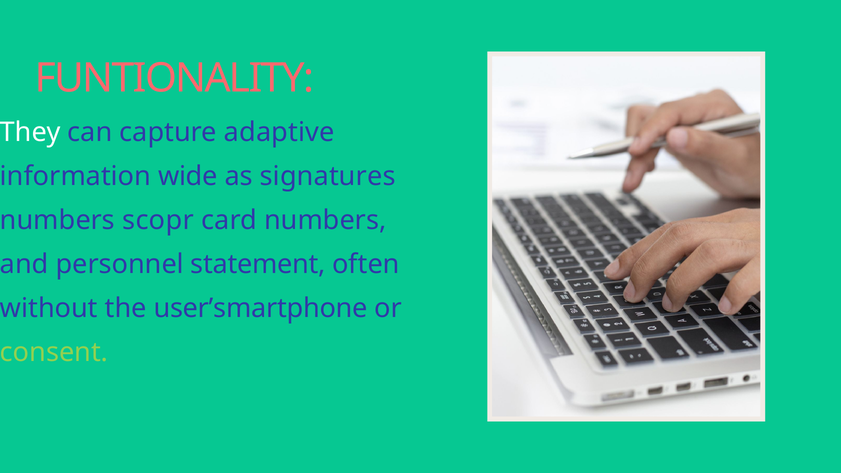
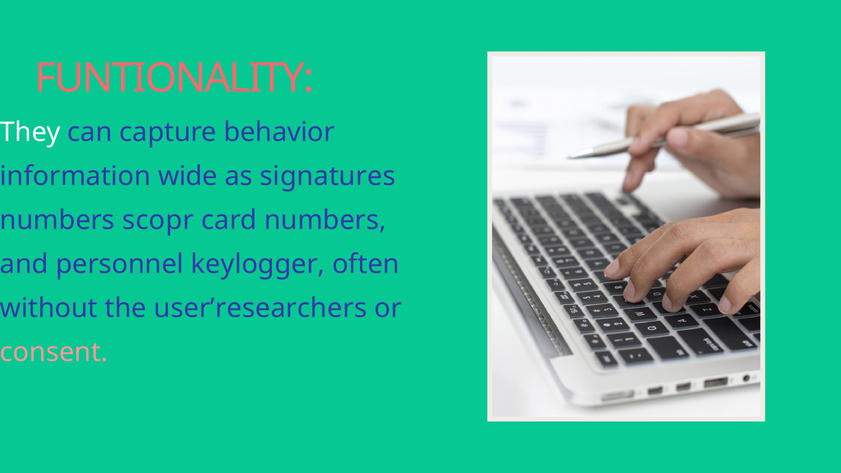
adaptive: adaptive -> behavior
statement: statement -> keylogger
user’smartphone: user’smartphone -> user’researchers
consent colour: light green -> pink
